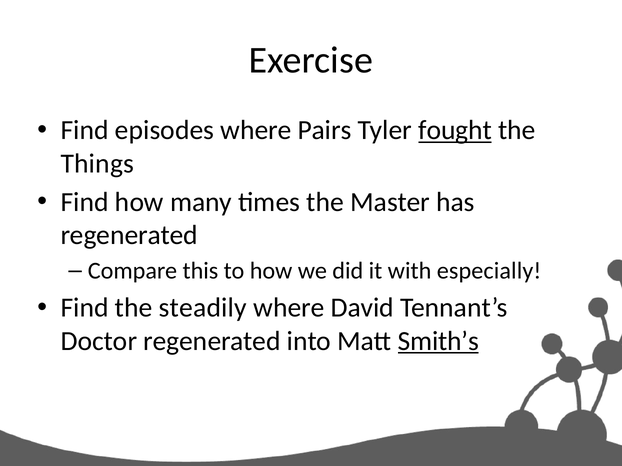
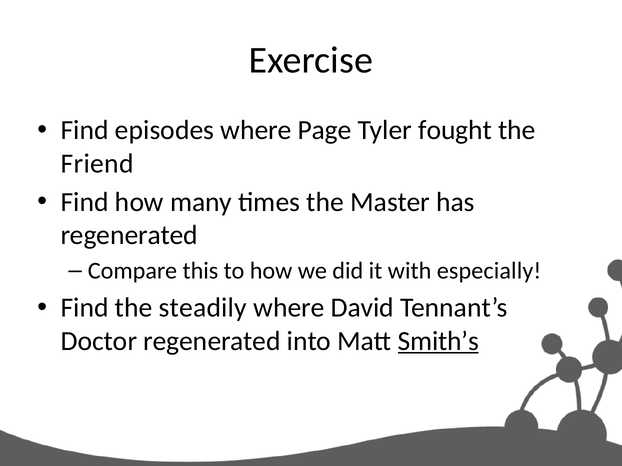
Pairs: Pairs -> Page
fought underline: present -> none
Things: Things -> Friend
